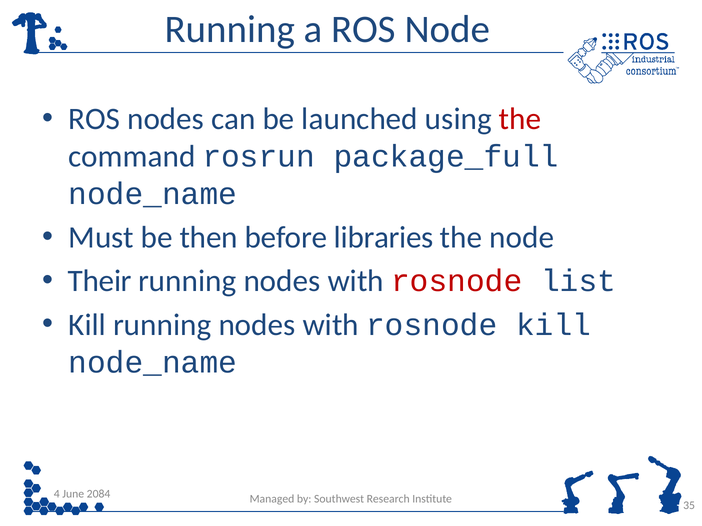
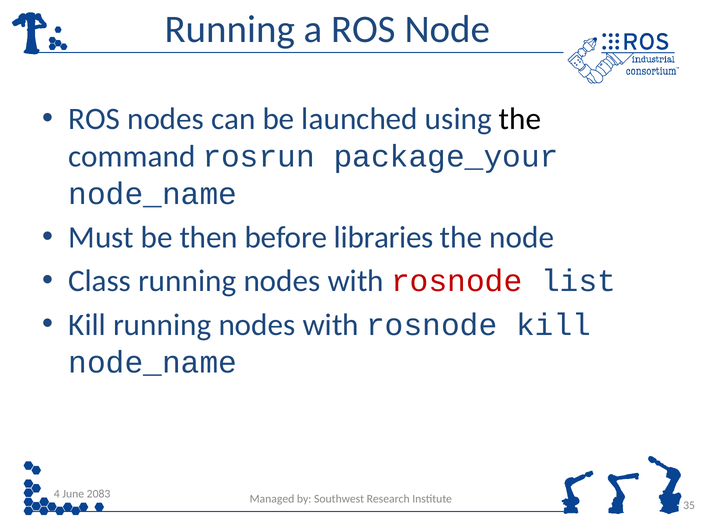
the at (520, 119) colour: red -> black
package_full: package_full -> package_your
Their: Their -> Class
2084: 2084 -> 2083
